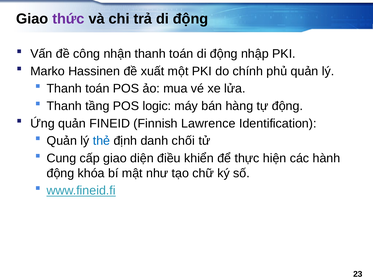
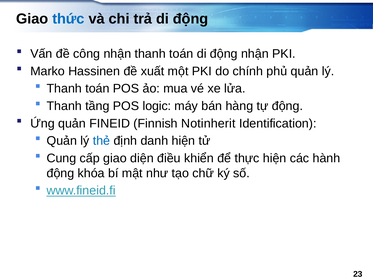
thức colour: purple -> blue
động nhập: nhập -> nhận
Lawrence: Lawrence -> Notinherit
danh chối: chối -> hiện
